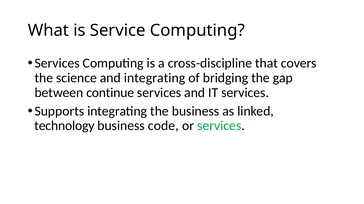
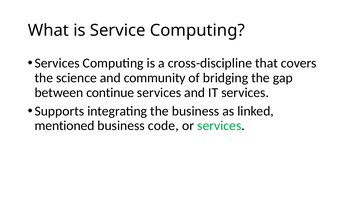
and integrating: integrating -> community
technology: technology -> mentioned
